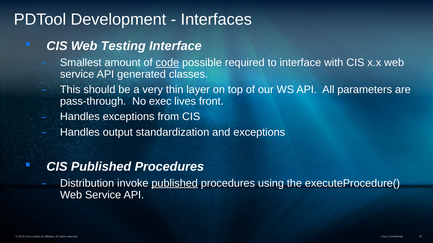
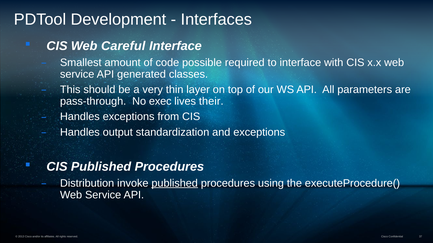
Testing: Testing -> Careful
code underline: present -> none
front: front -> their
